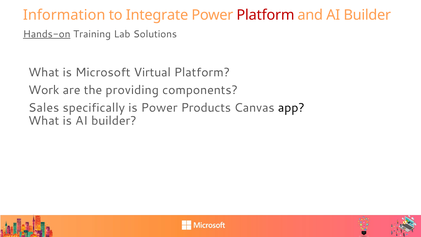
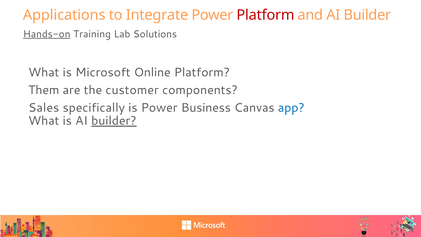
Information: Information -> Applications
Virtual: Virtual -> Online
Work: Work -> Them
providing: providing -> customer
Products: Products -> Business
app colour: black -> blue
builder at (114, 121) underline: none -> present
